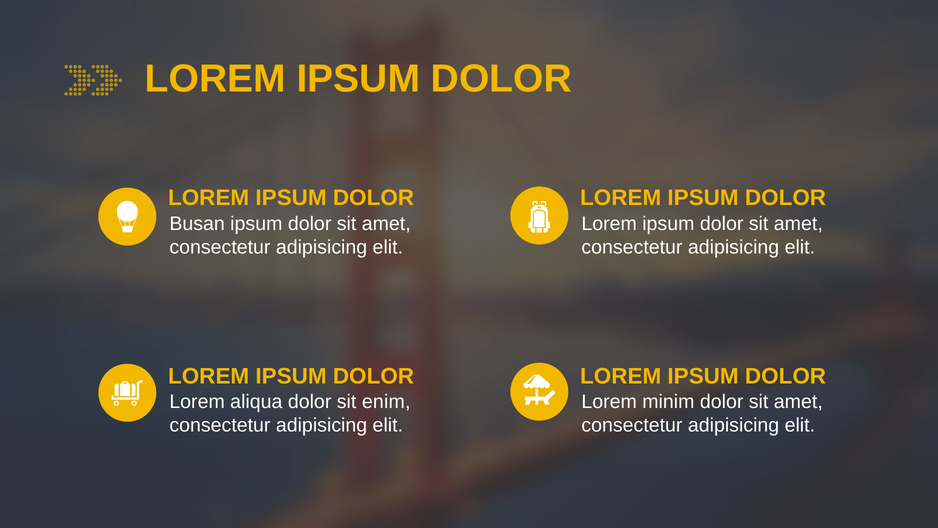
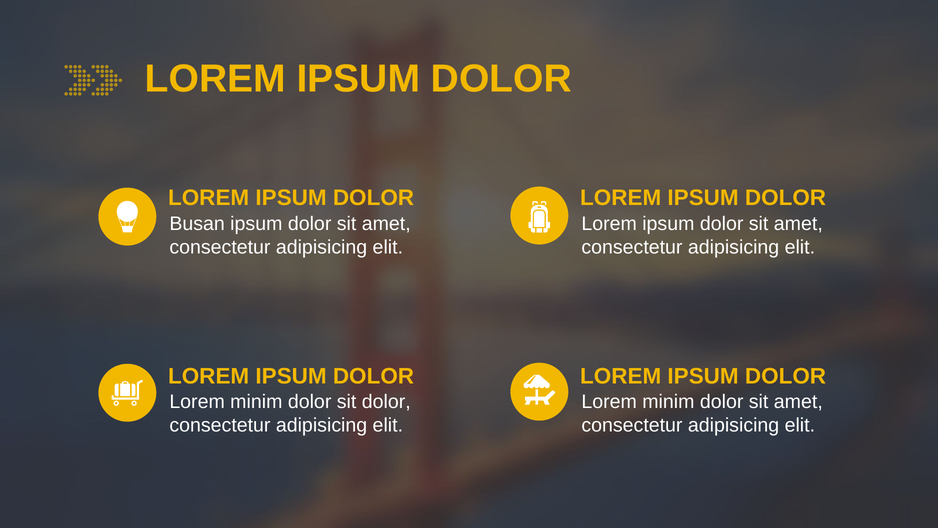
aliqua at (256, 402): aliqua -> minim
sit enim: enim -> dolor
